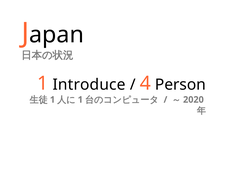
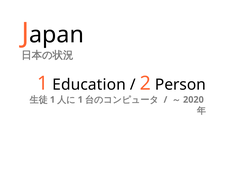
Introduce: Introduce -> Education
4: 4 -> 2
